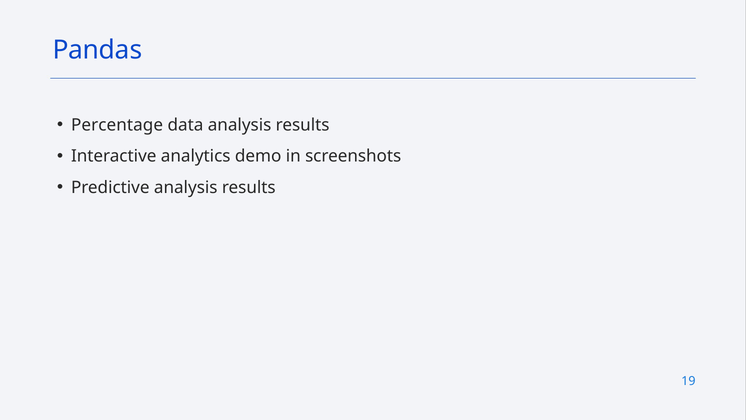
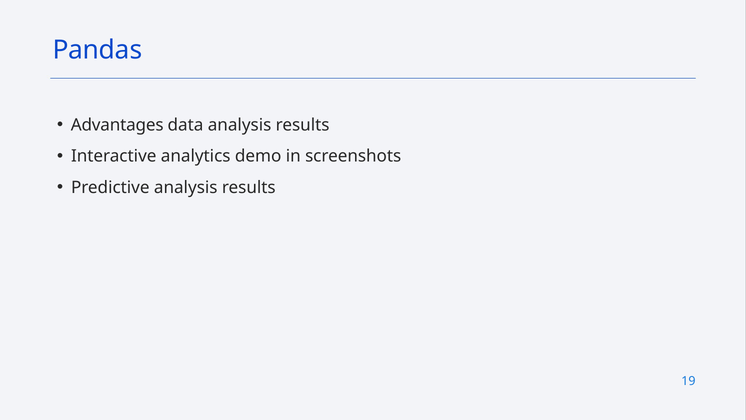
Percentage: Percentage -> Advantages
